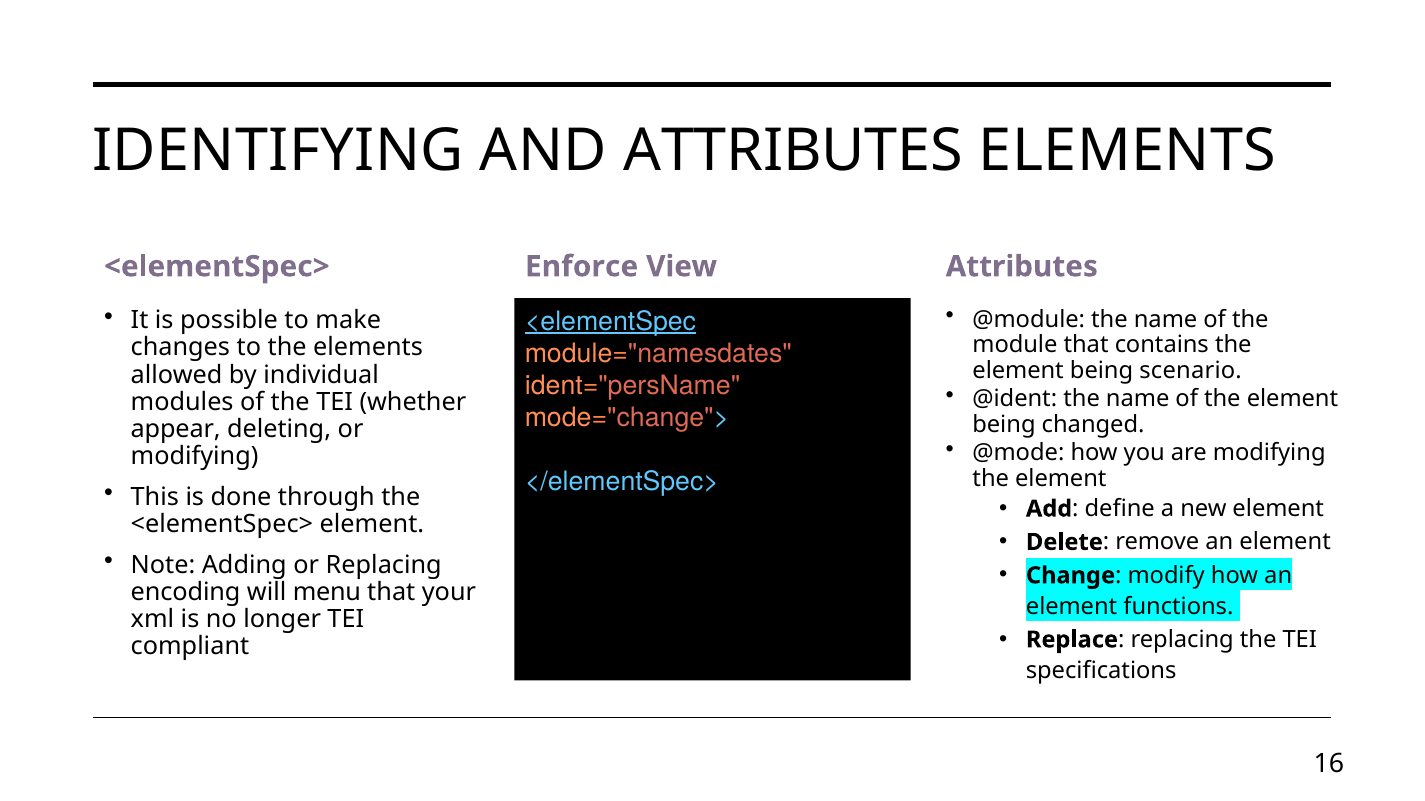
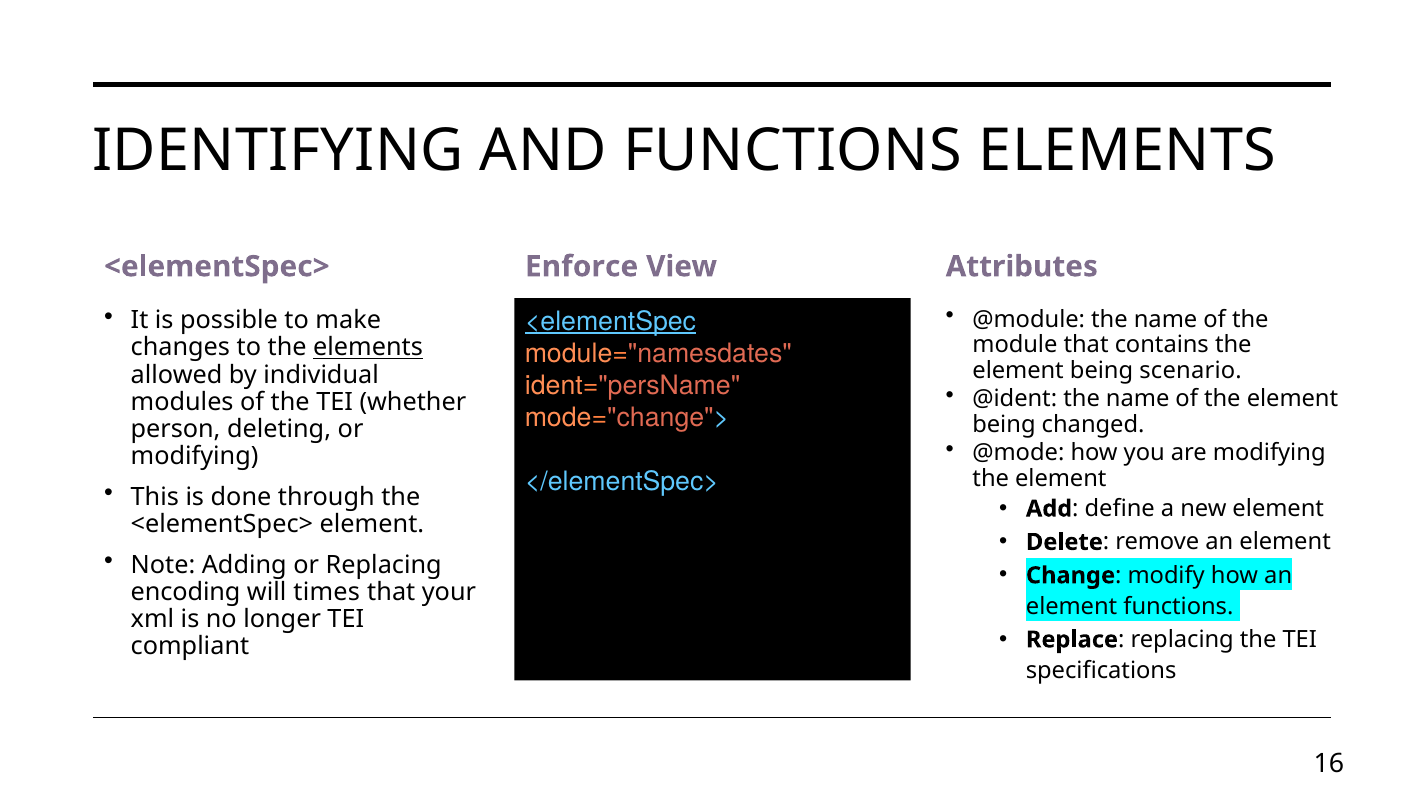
AND ATTRIBUTES: ATTRIBUTES -> FUNCTIONS
elements at (368, 348) underline: none -> present
appear: appear -> person
menu: menu -> times
